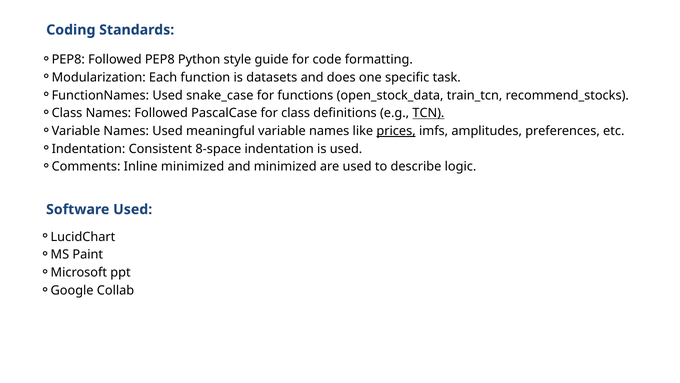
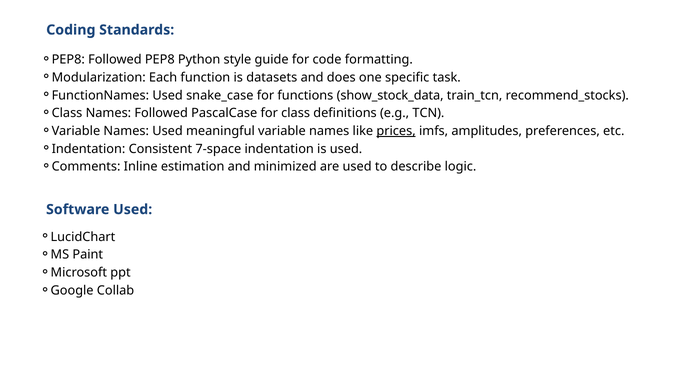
open_stock_data: open_stock_data -> show_stock_data
TCN underline: present -> none
8-space: 8-space -> 7-space
Inline minimized: minimized -> estimation
